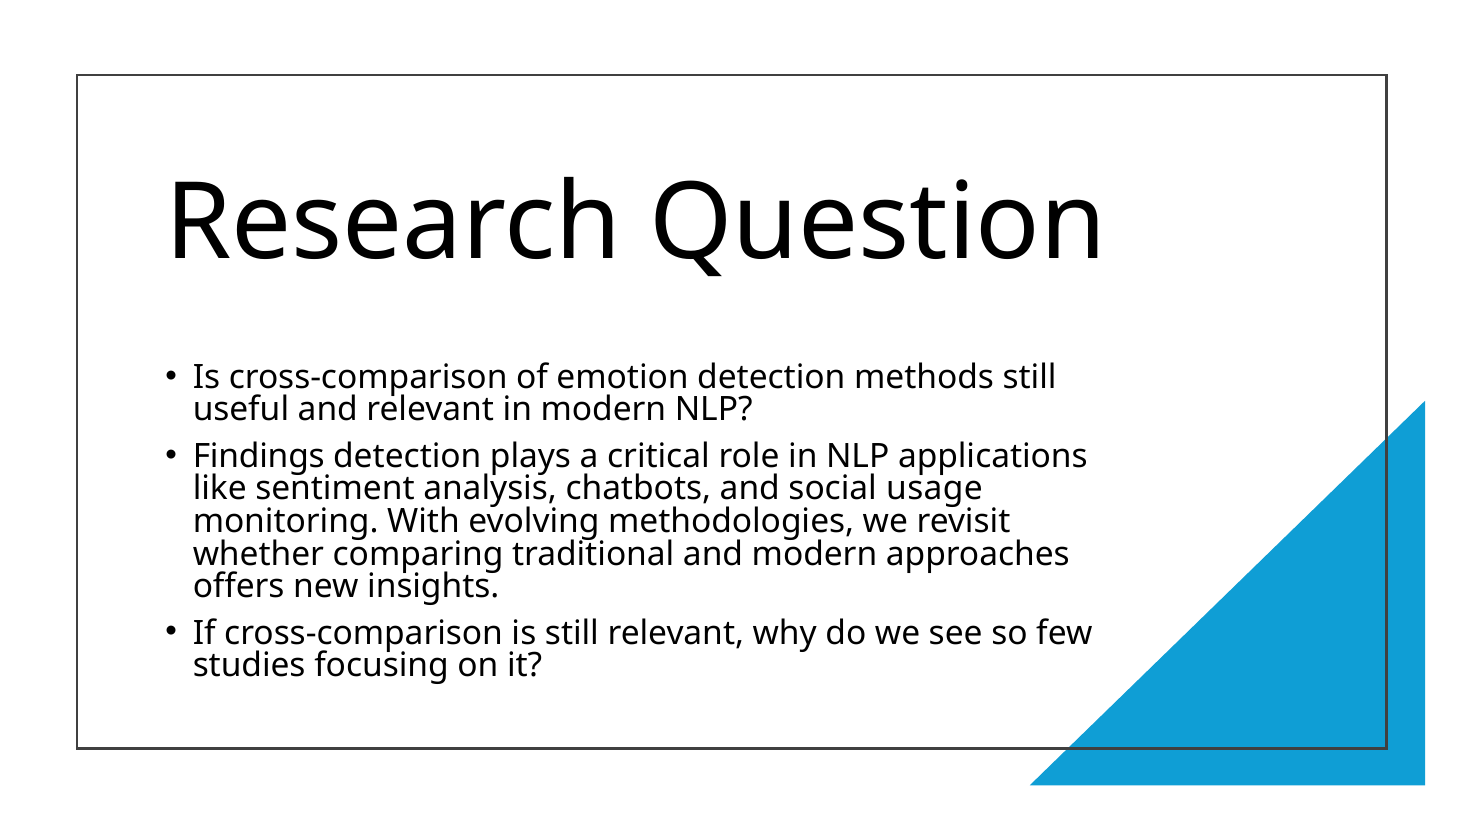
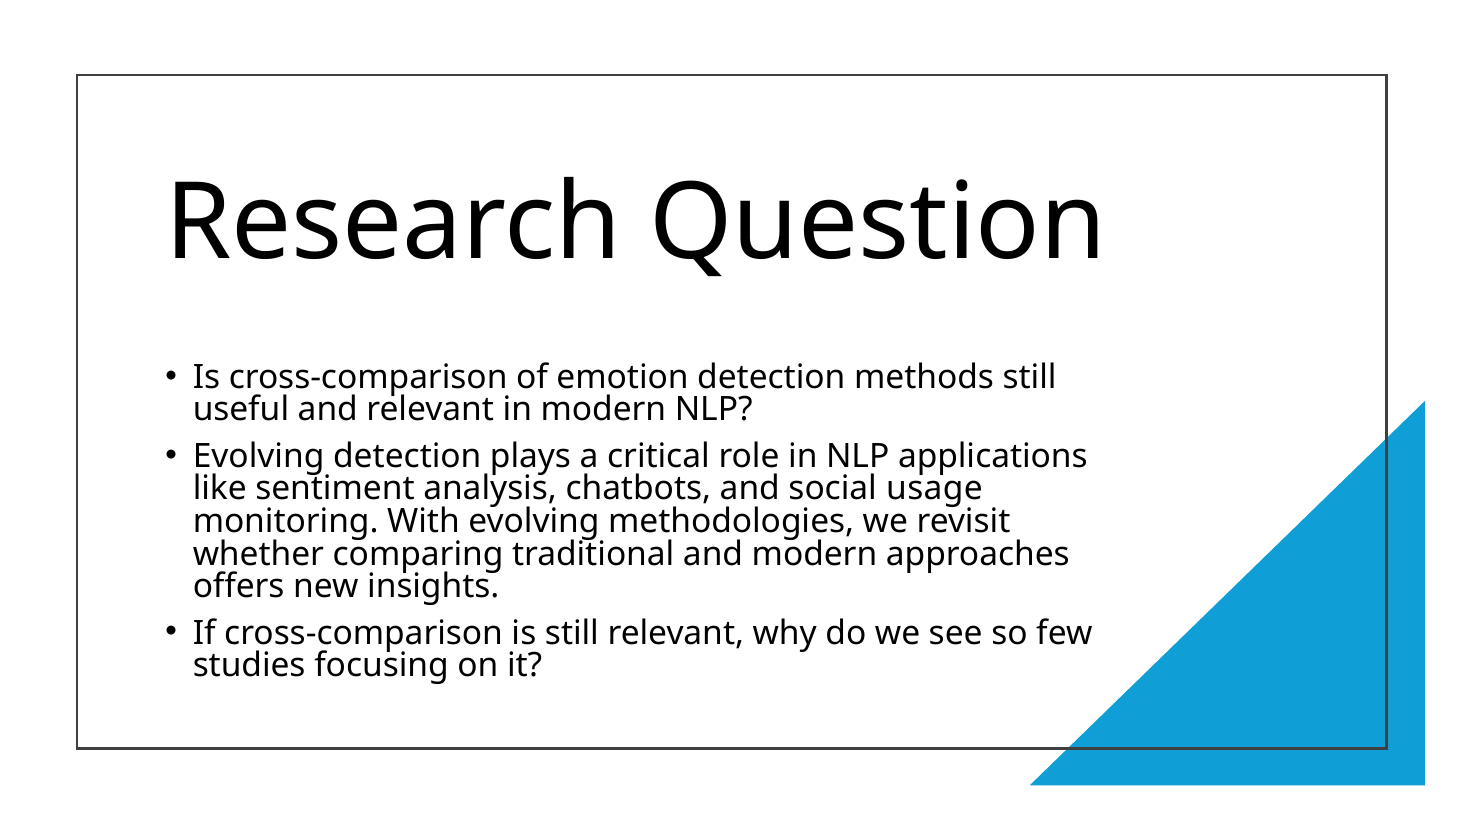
Findings at (259, 456): Findings -> Evolving
